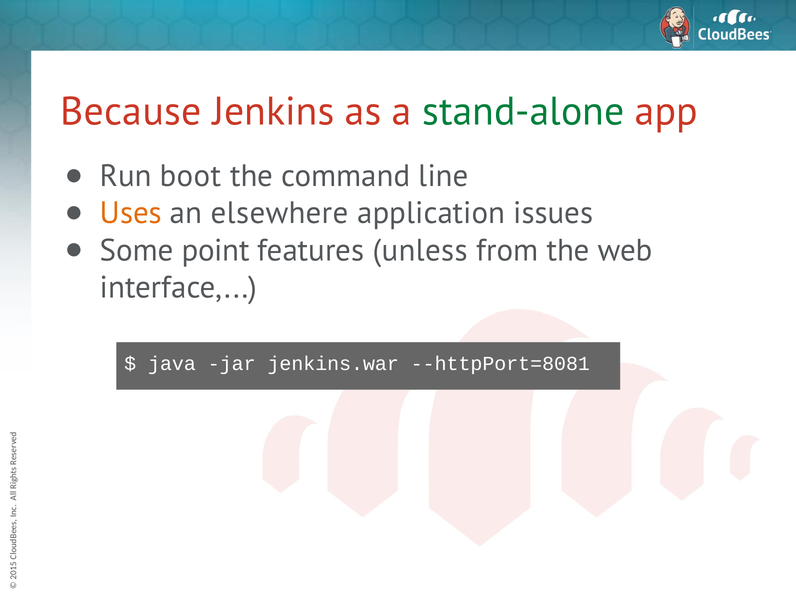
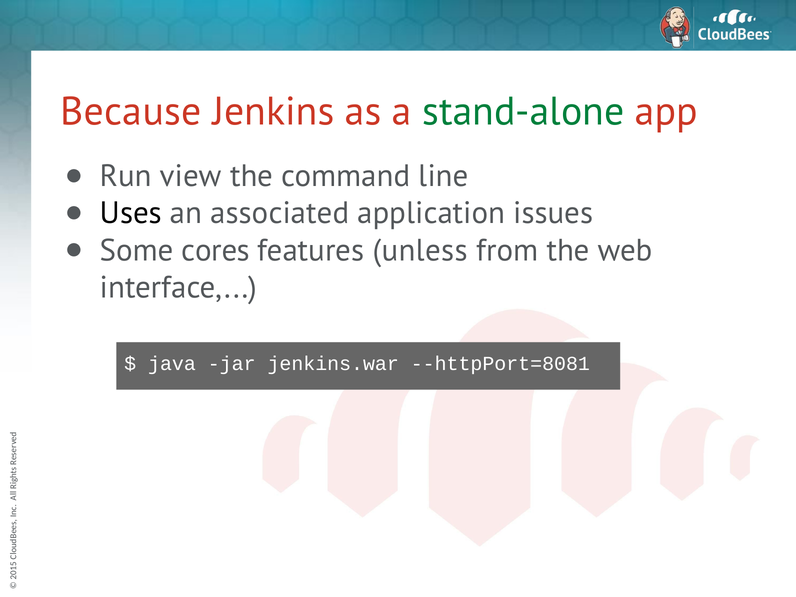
boot: boot -> view
Uses colour: orange -> black
elsewhere: elsewhere -> associated
point: point -> cores
